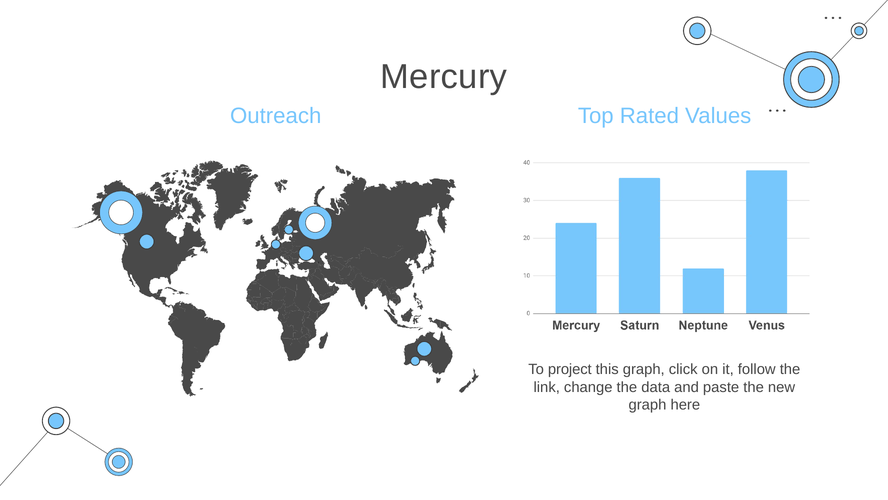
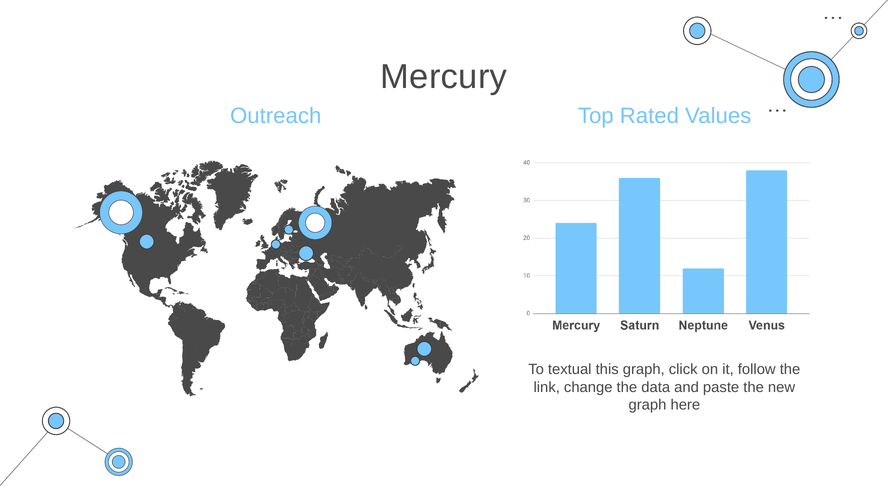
project: project -> textual
